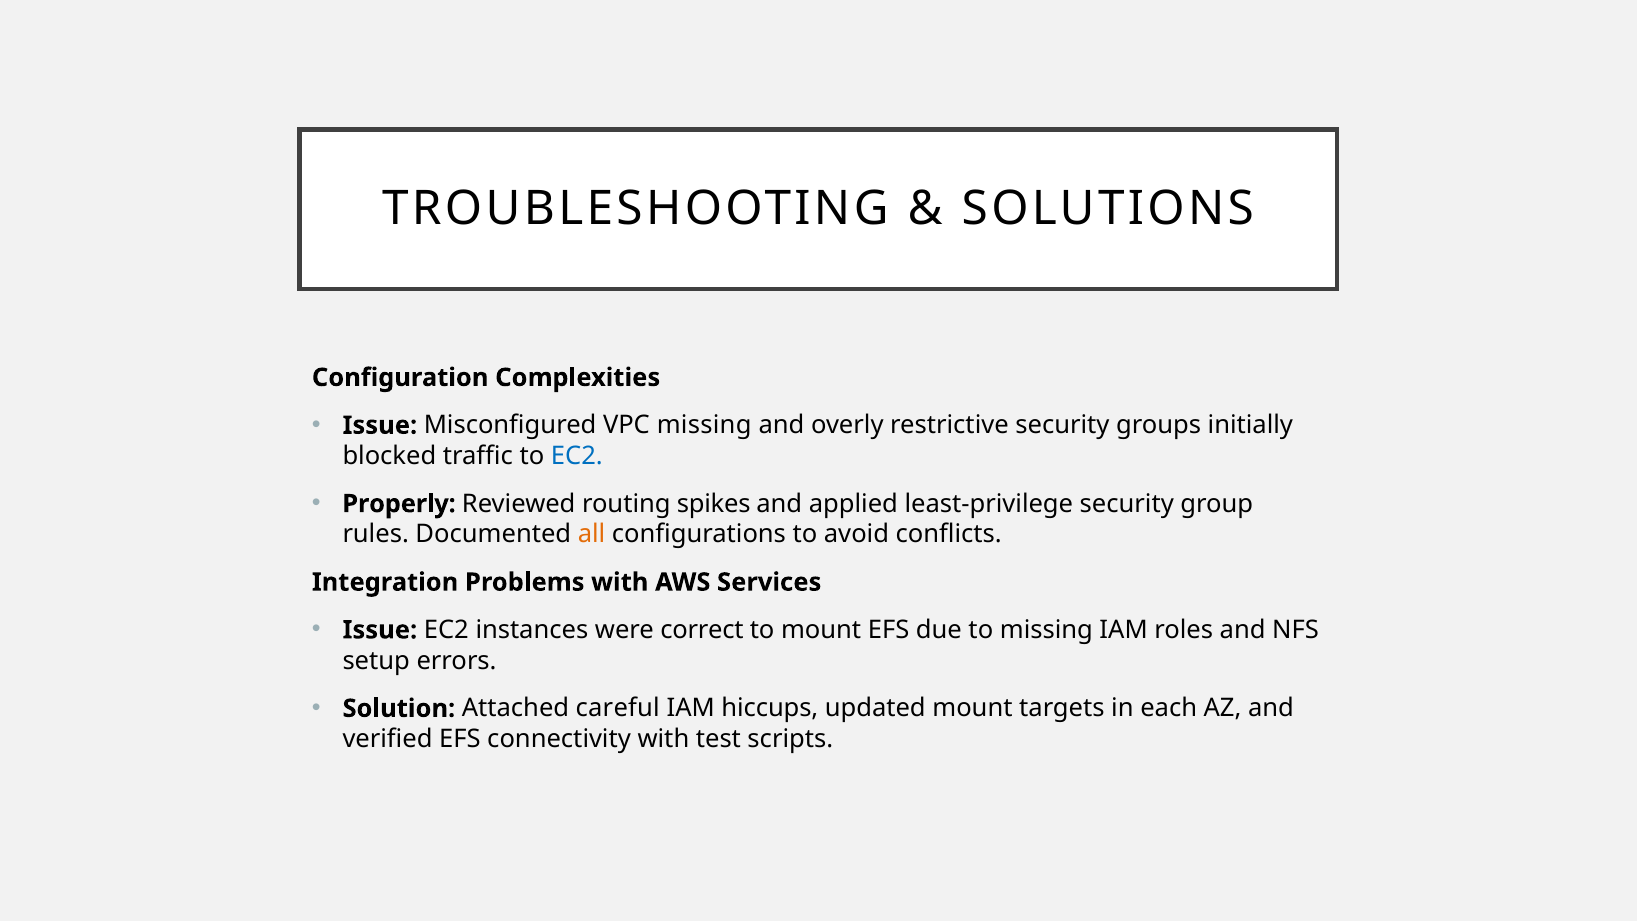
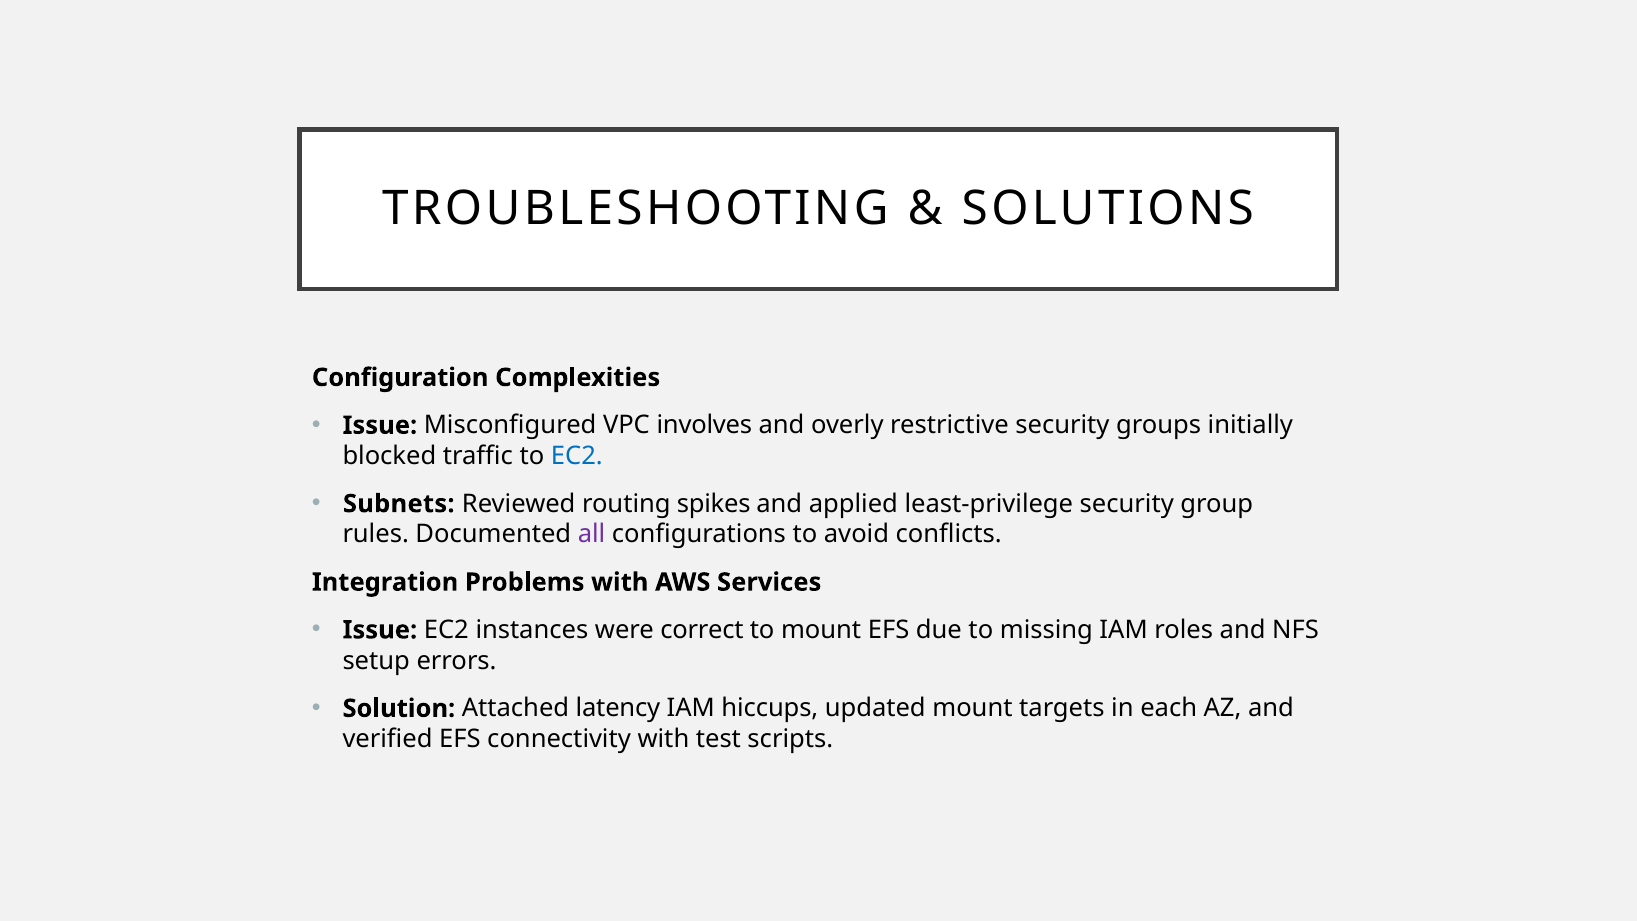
VPC missing: missing -> involves
Properly: Properly -> Subnets
all colour: orange -> purple
careful: careful -> latency
